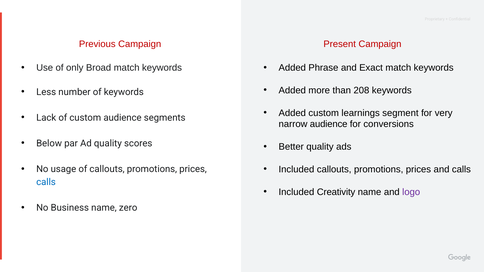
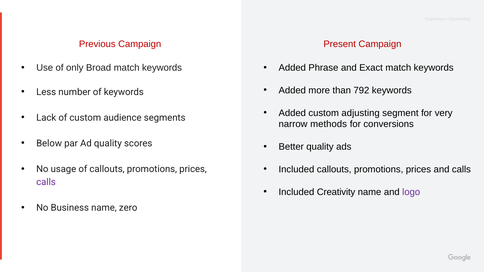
208: 208 -> 792
learnings: learnings -> adjusting
narrow audience: audience -> methods
calls at (46, 182) colour: blue -> purple
